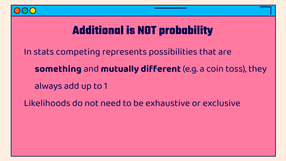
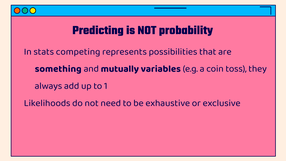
Additional: Additional -> Predicting
different: different -> variables
